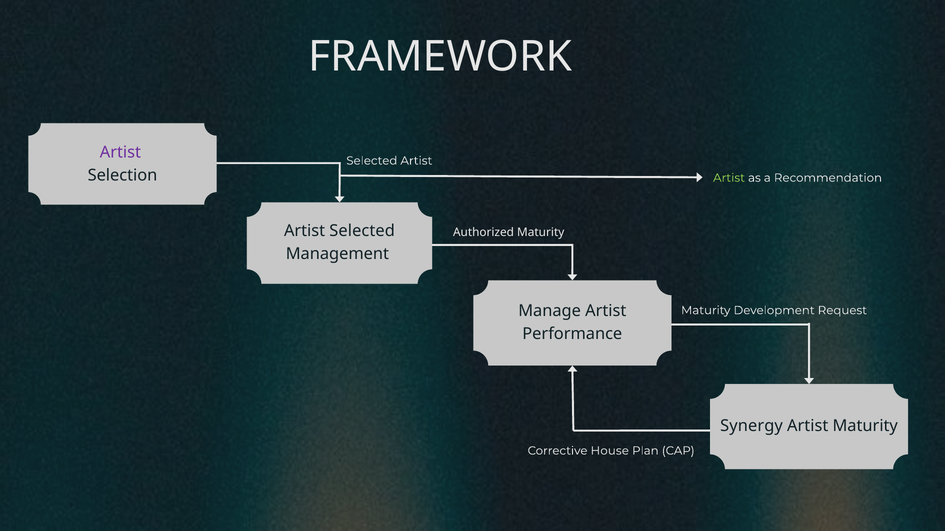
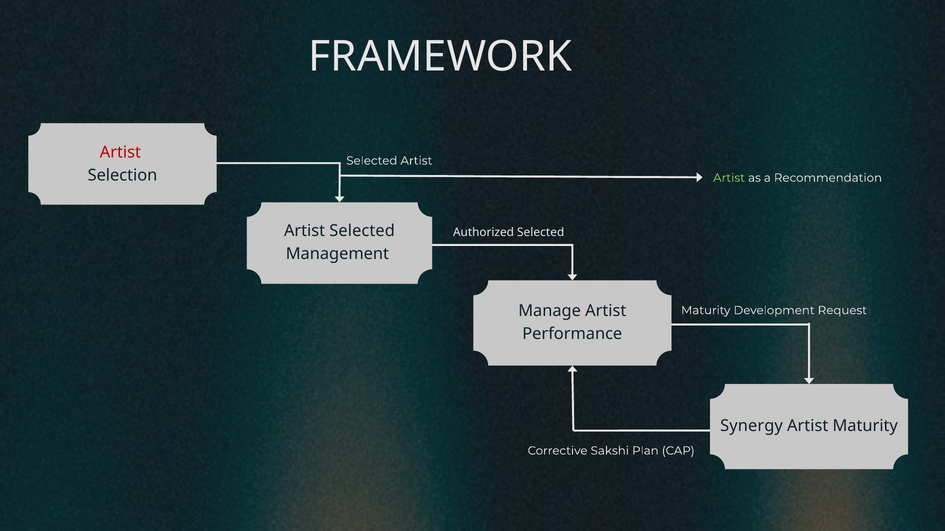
Artist at (120, 152) colour: purple -> red
Authorized Maturity: Maturity -> Selected
House: House -> Sakshi
